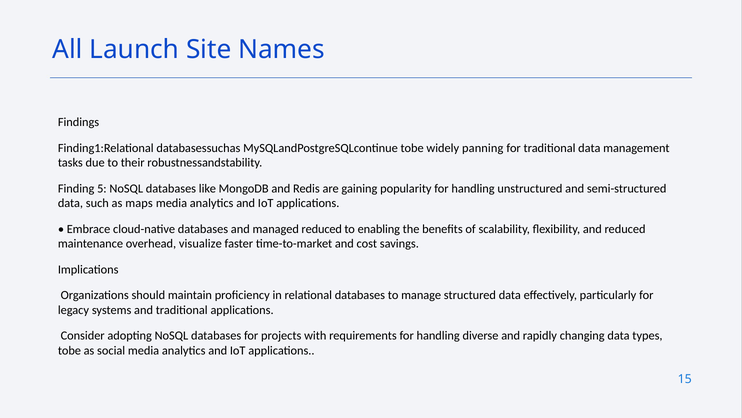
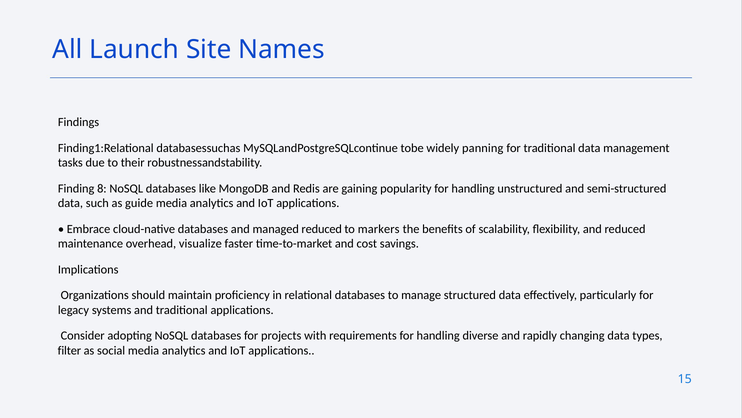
5: 5 -> 8
maps: maps -> guide
enabling: enabling -> markers
tobe at (69, 350): tobe -> filter
